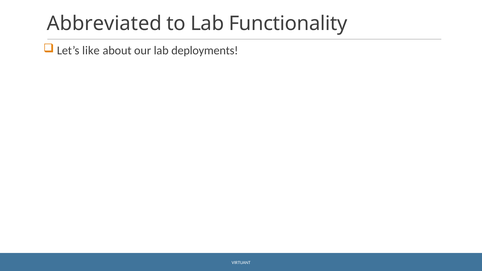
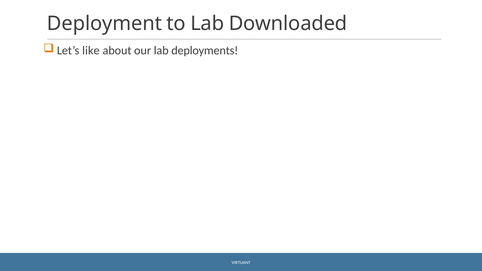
Abbreviated: Abbreviated -> Deployment
Functionality: Functionality -> Downloaded
